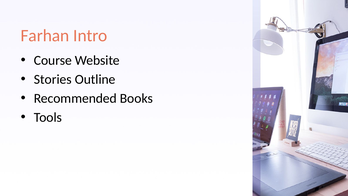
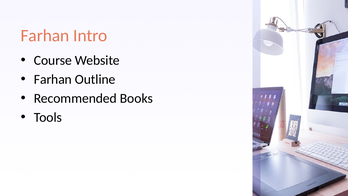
Stories at (53, 79): Stories -> Farhan
